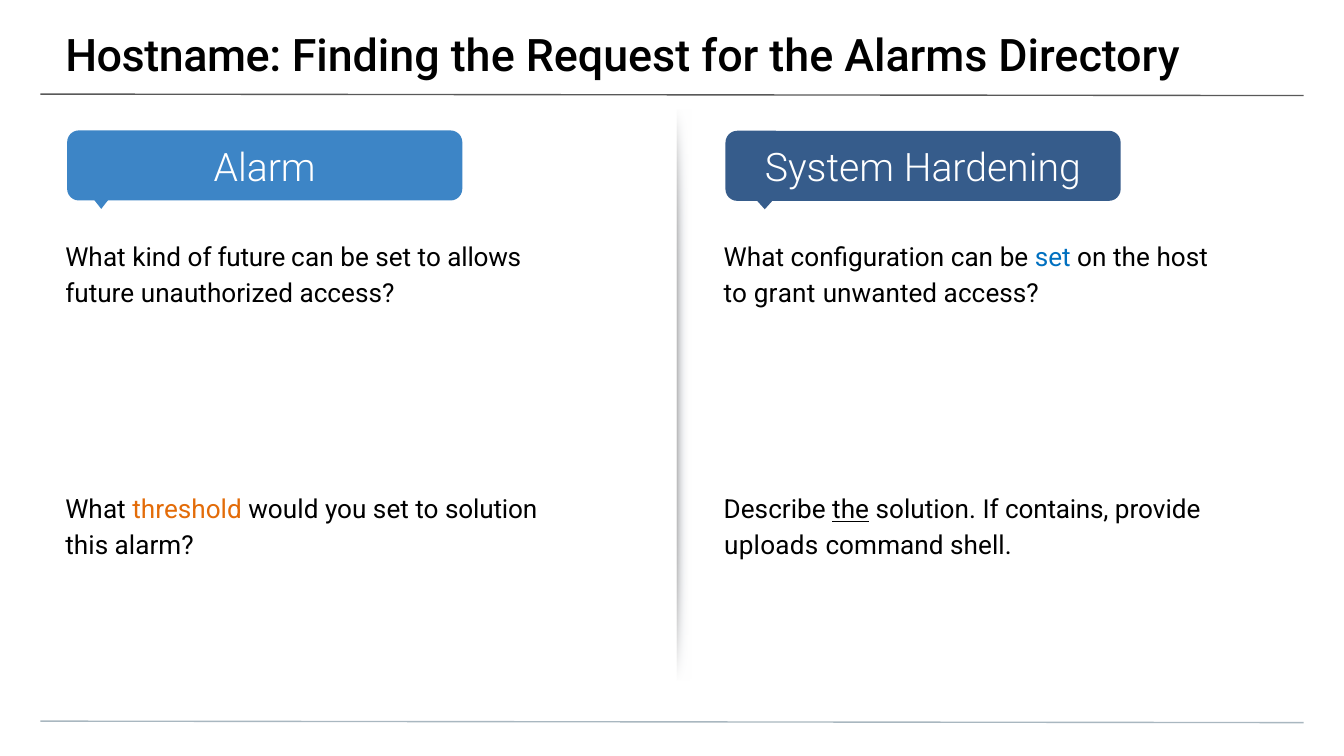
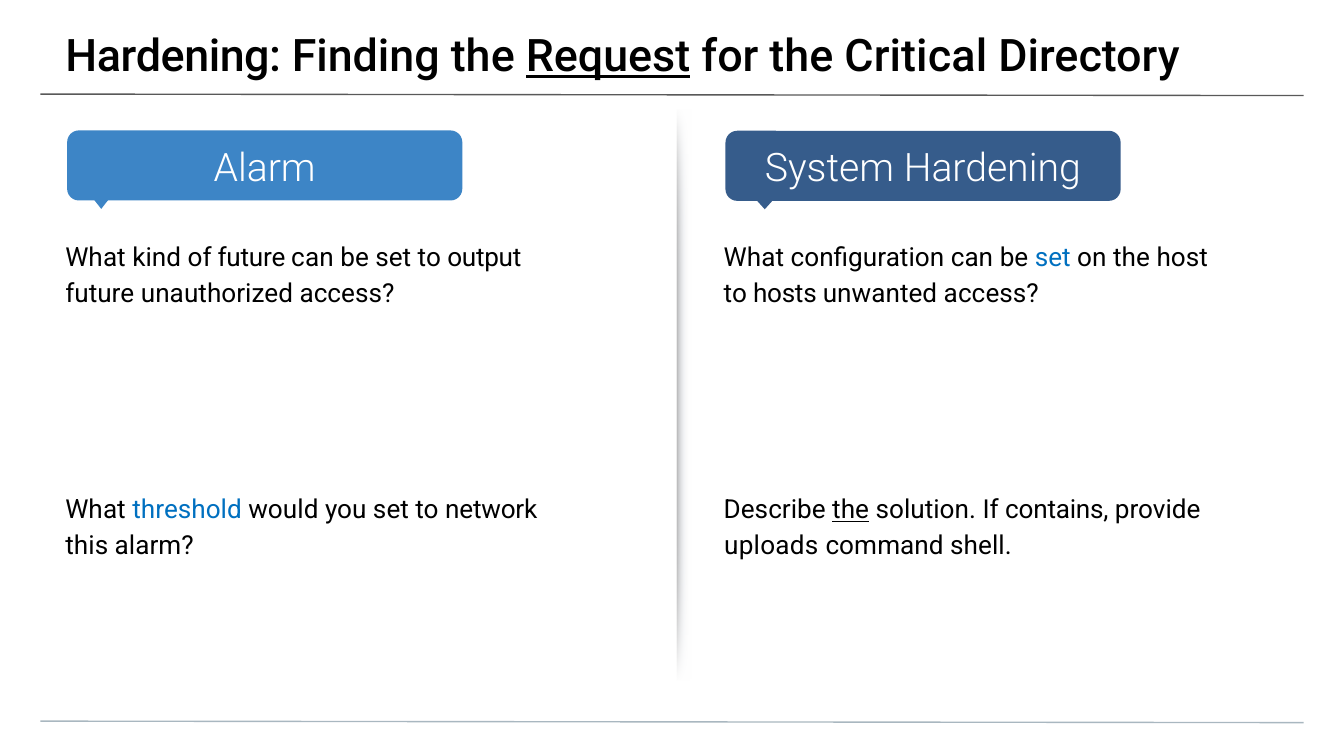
Hostname at (173, 57): Hostname -> Hardening
Request underline: none -> present
Alarms: Alarms -> Critical
allows: allows -> output
grant: grant -> hosts
threshold colour: orange -> blue
to solution: solution -> network
